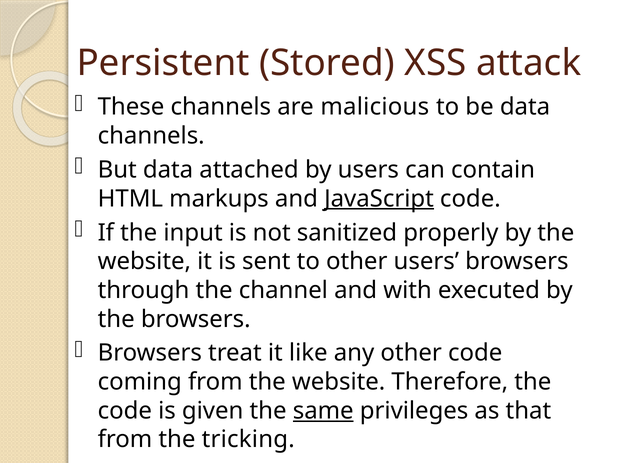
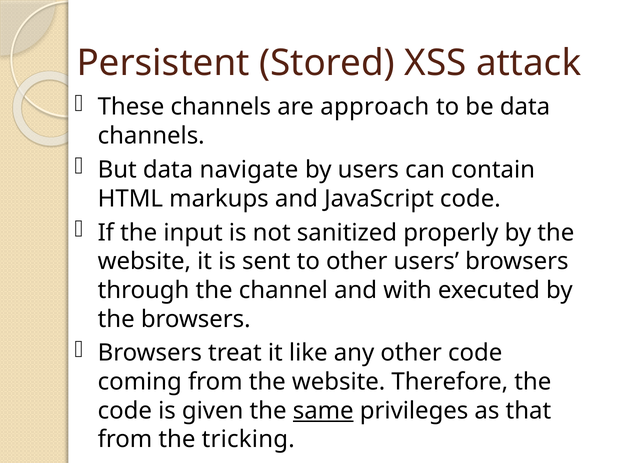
malicious: malicious -> approach
attached: attached -> navigate
JavaScript underline: present -> none
